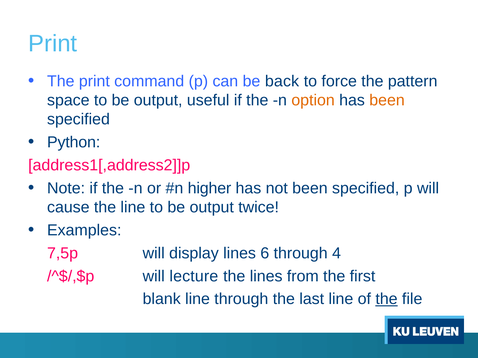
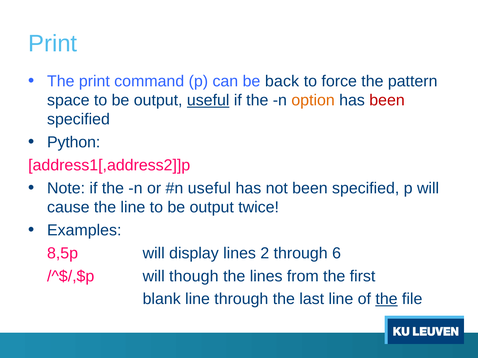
useful at (208, 100) underline: none -> present
been at (387, 100) colour: orange -> red
higher at (210, 188): higher -> useful
7,5p: 7,5p -> 8,5p
6: 6 -> 2
4: 4 -> 6
lecture: lecture -> though
